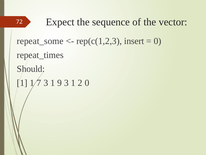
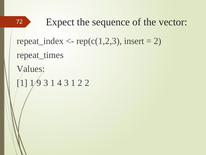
repeat_some: repeat_some -> repeat_index
0 at (158, 41): 0 -> 2
Should: Should -> Values
7: 7 -> 9
9: 9 -> 4
2 0: 0 -> 2
